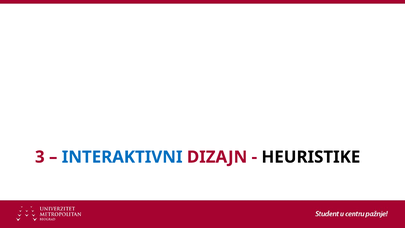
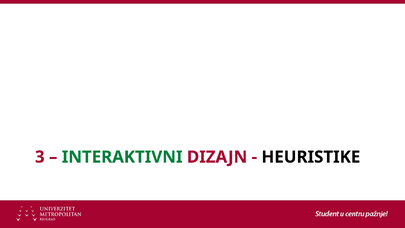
INTERAKTIVNI colour: blue -> green
